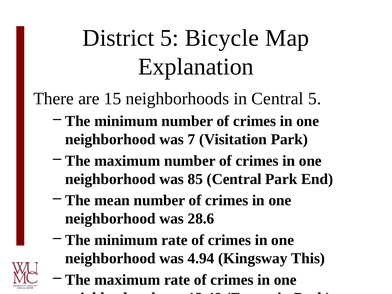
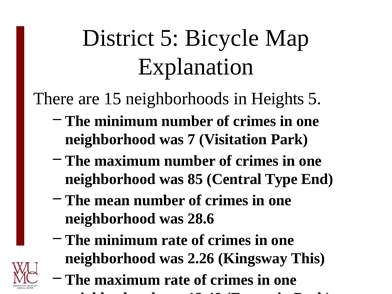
in Central: Central -> Heights
Central Park: Park -> Type
4.94: 4.94 -> 2.26
